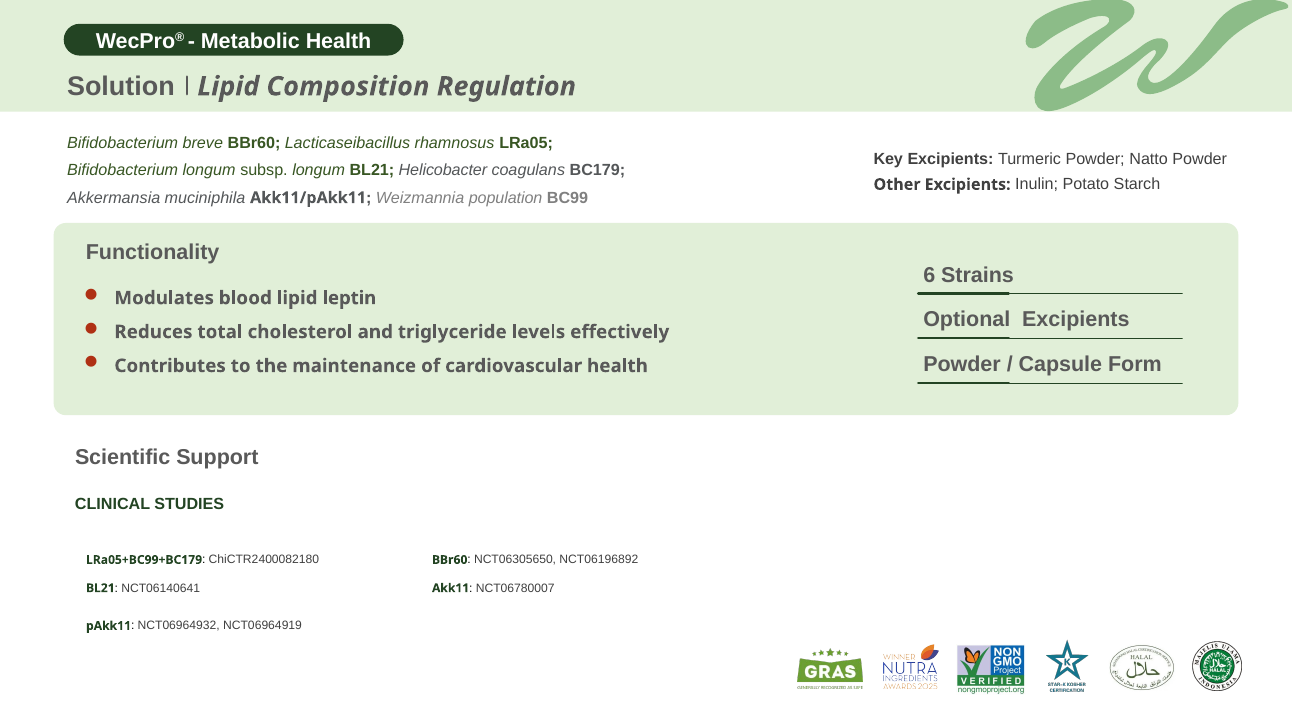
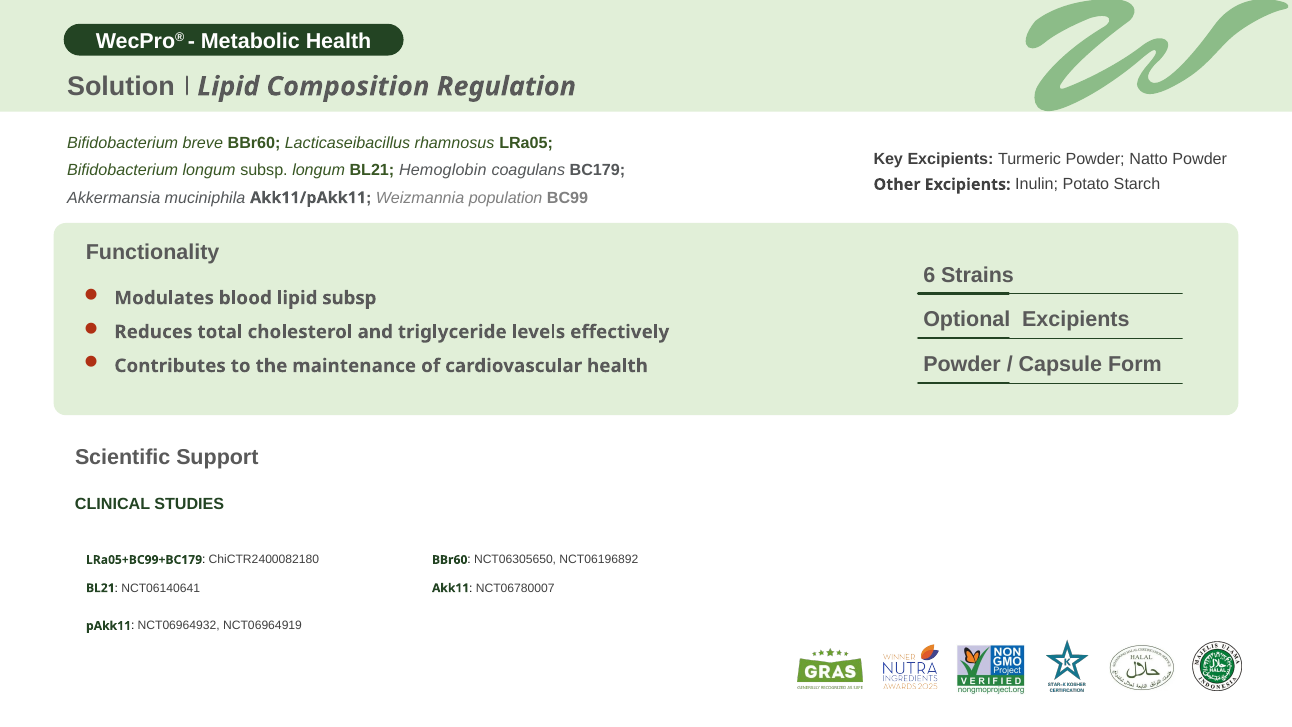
Helicobacter: Helicobacter -> Hemoglobin
lipid leptin: leptin -> subsp
